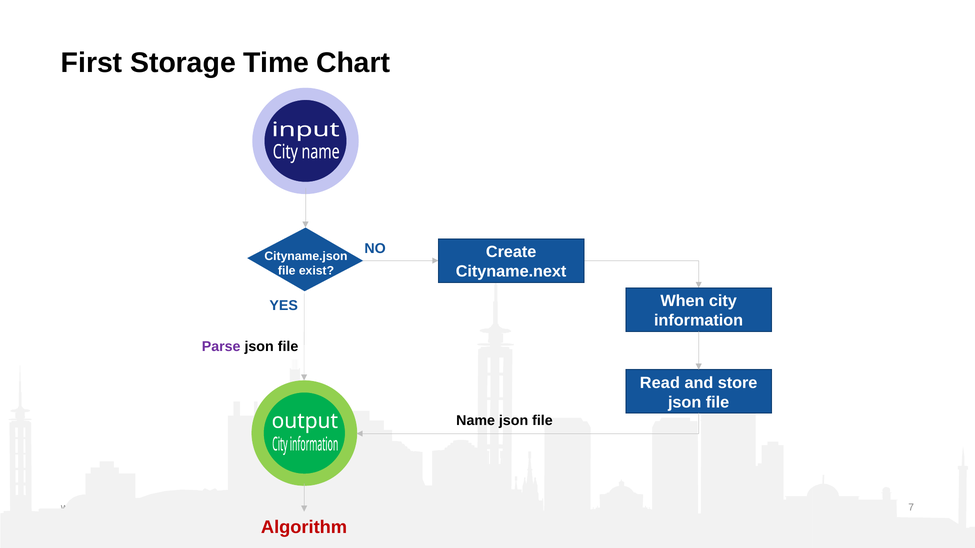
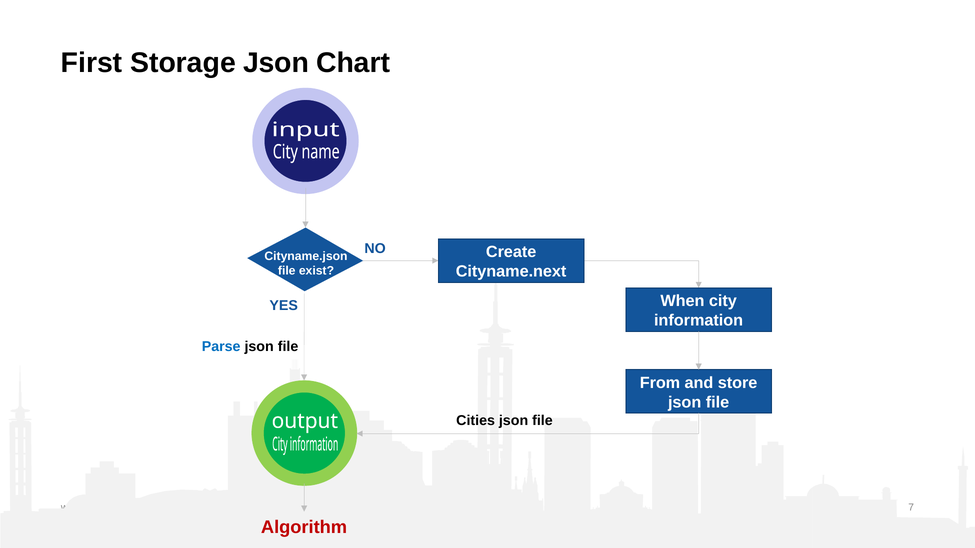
Storage Time: Time -> Json
Parse colour: purple -> blue
Read: Read -> From
Name: Name -> Cities
